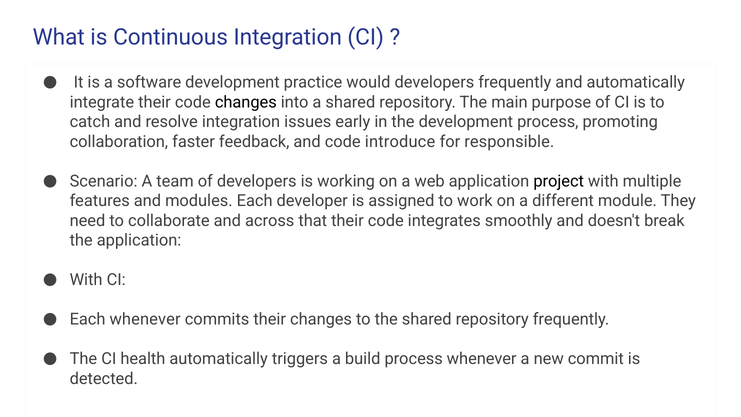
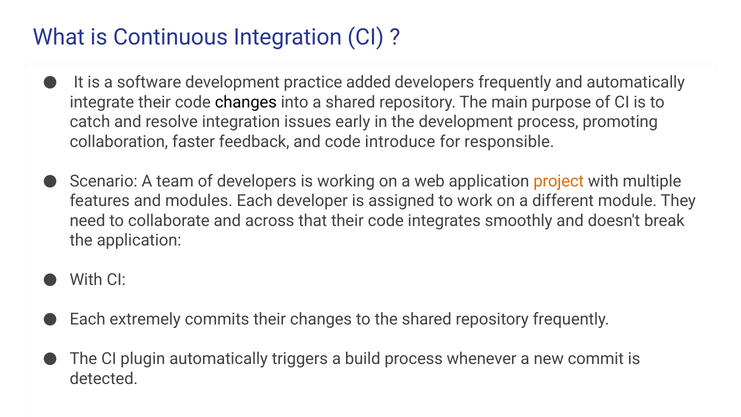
would: would -> added
project colour: black -> orange
Each whenever: whenever -> extremely
health: health -> plugin
